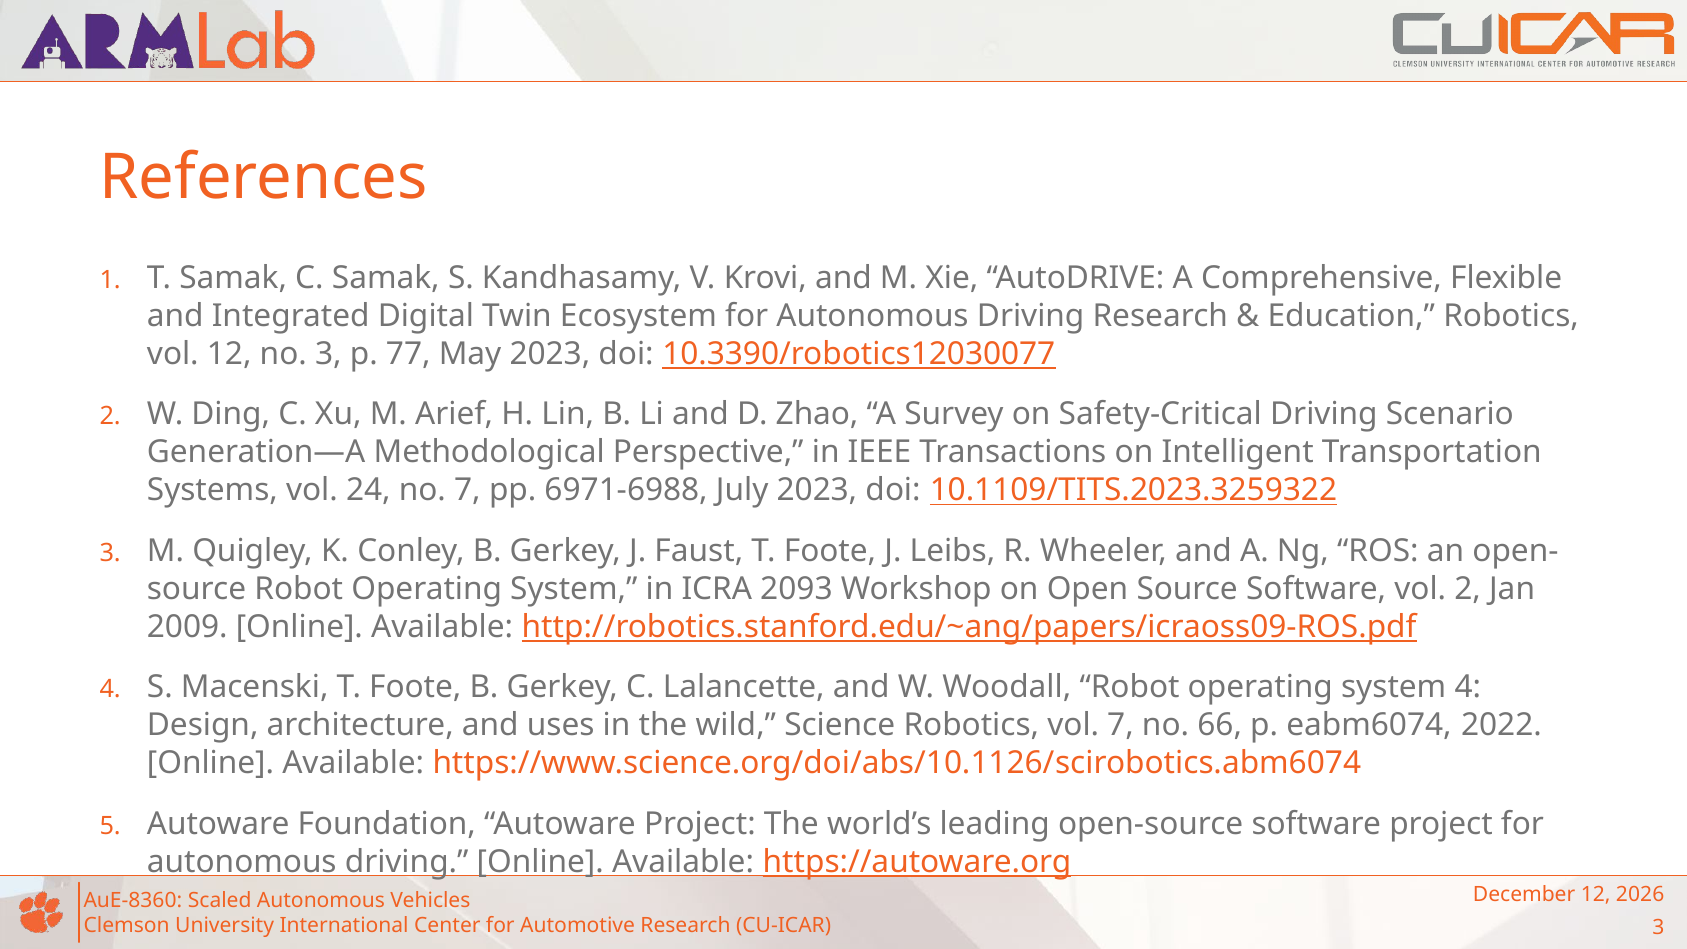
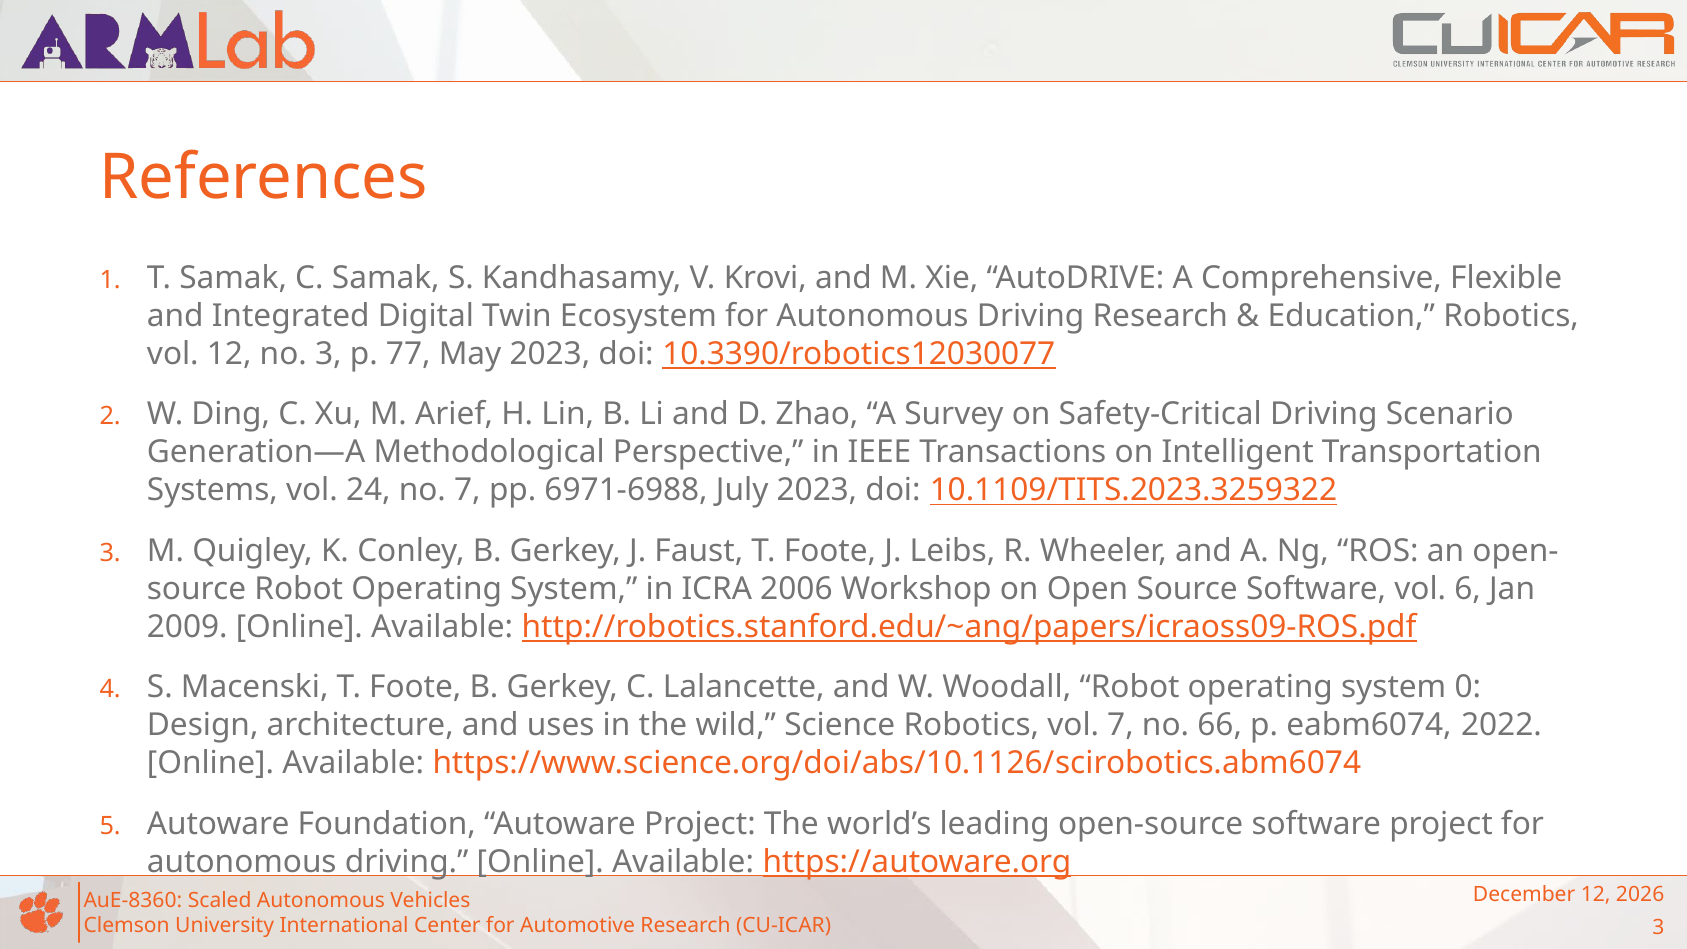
2093: 2093 -> 2006
vol 2: 2 -> 6
system 4: 4 -> 0
